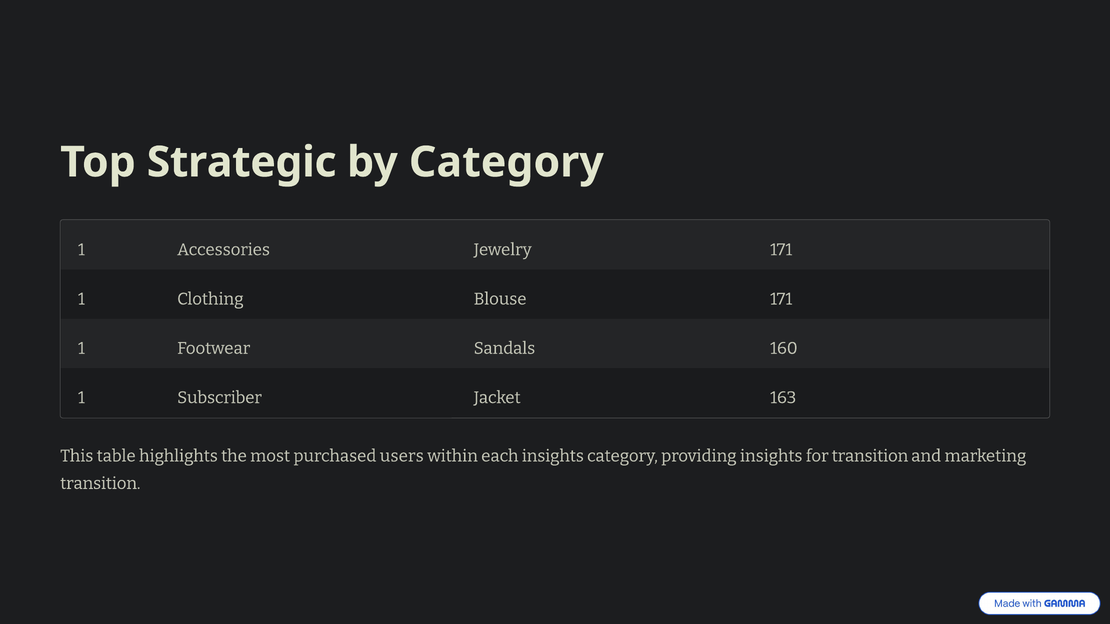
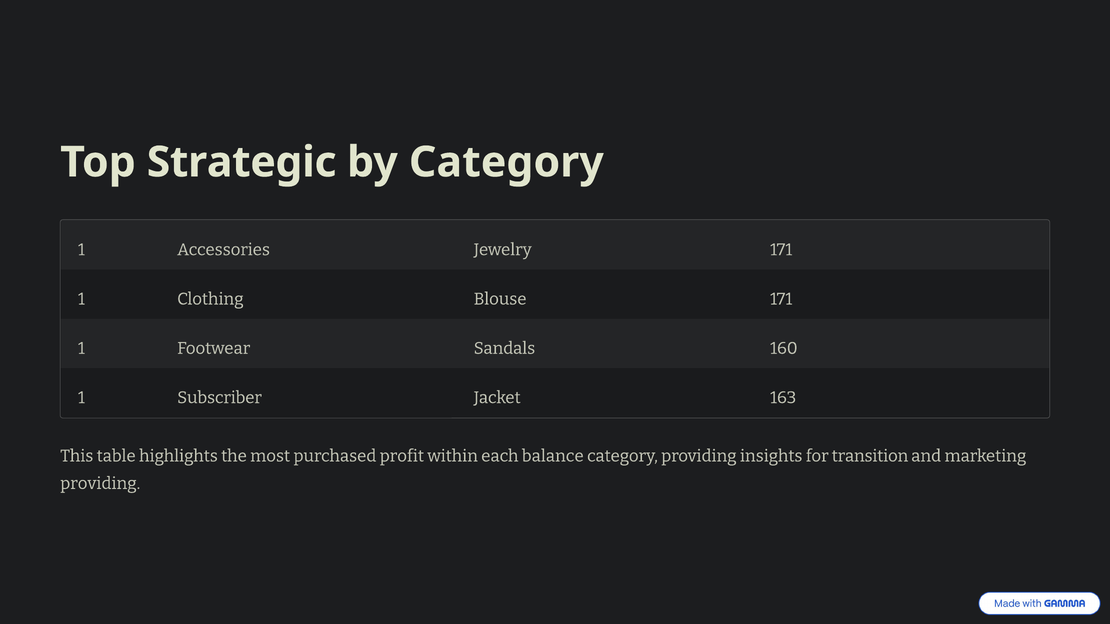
users: users -> profit
each insights: insights -> balance
transition at (100, 484): transition -> providing
